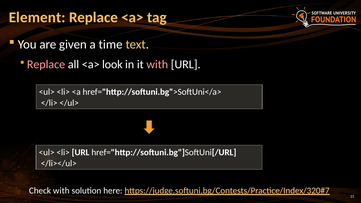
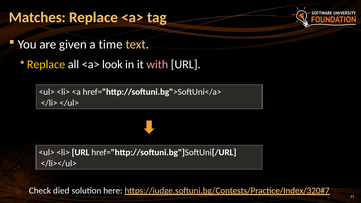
Element: Element -> Matches
Replace at (46, 65) colour: pink -> yellow
Check with: with -> died
